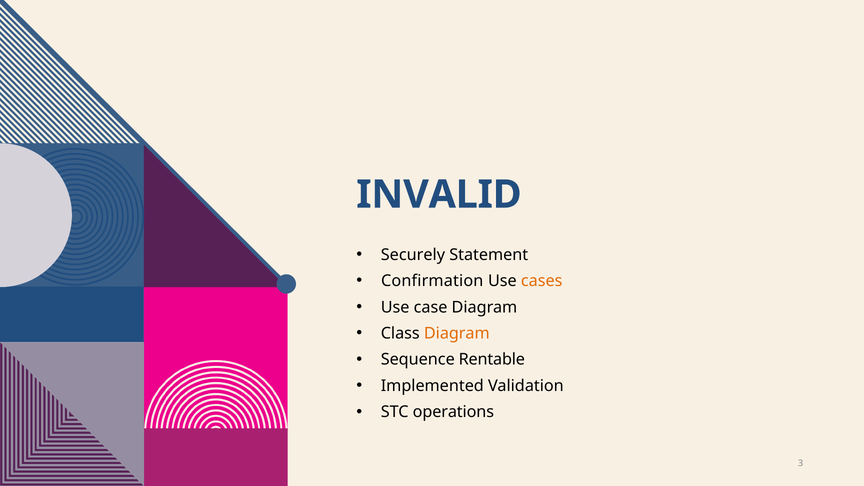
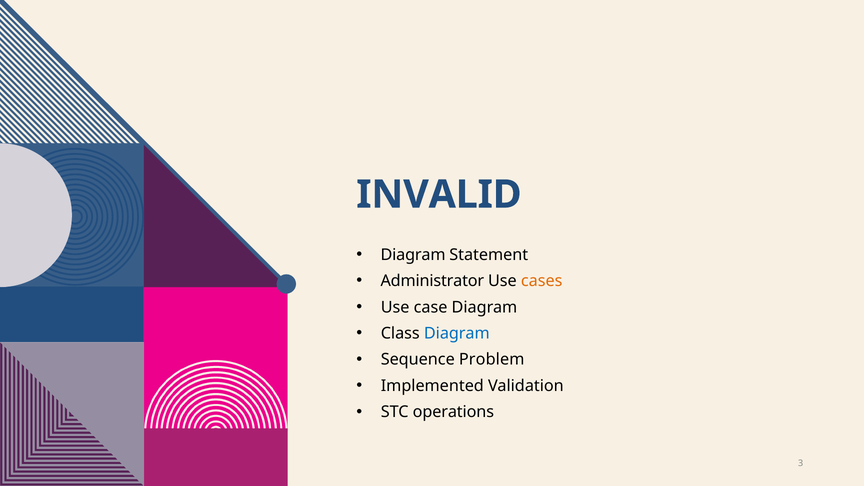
Securely at (413, 255): Securely -> Diagram
Confirmation: Confirmation -> Administrator
Diagram at (457, 333) colour: orange -> blue
Rentable: Rentable -> Problem
